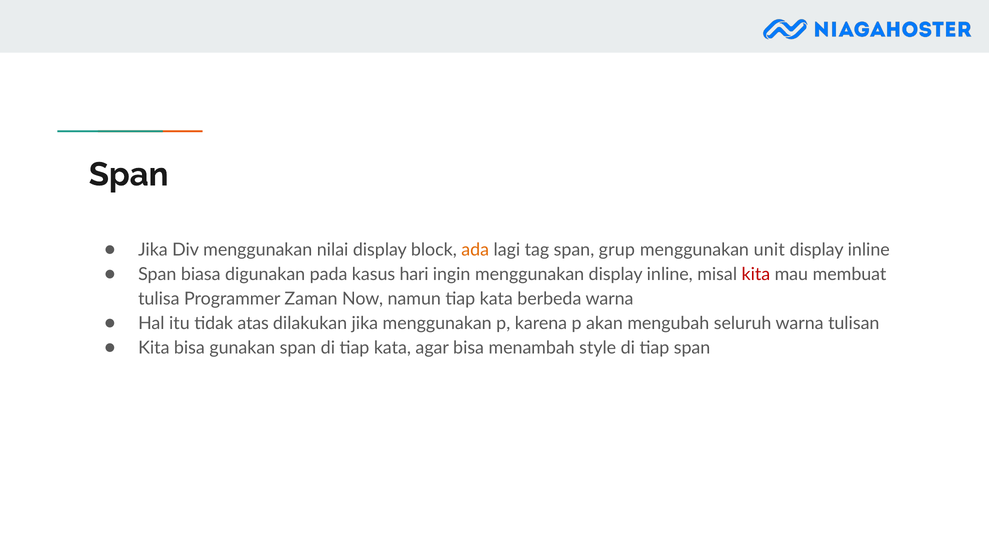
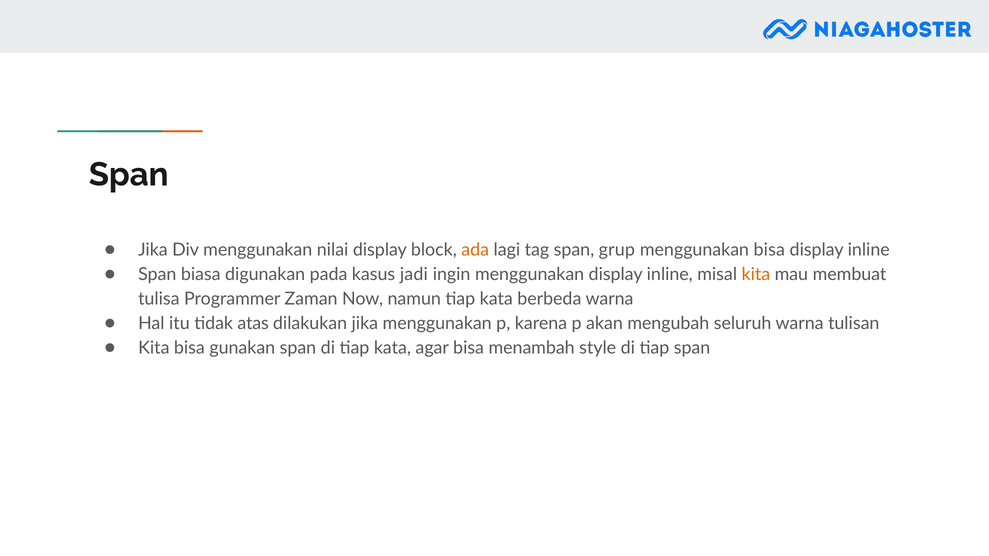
menggunakan unit: unit -> bisa
hari: hari -> jadi
kita at (756, 274) colour: red -> orange
